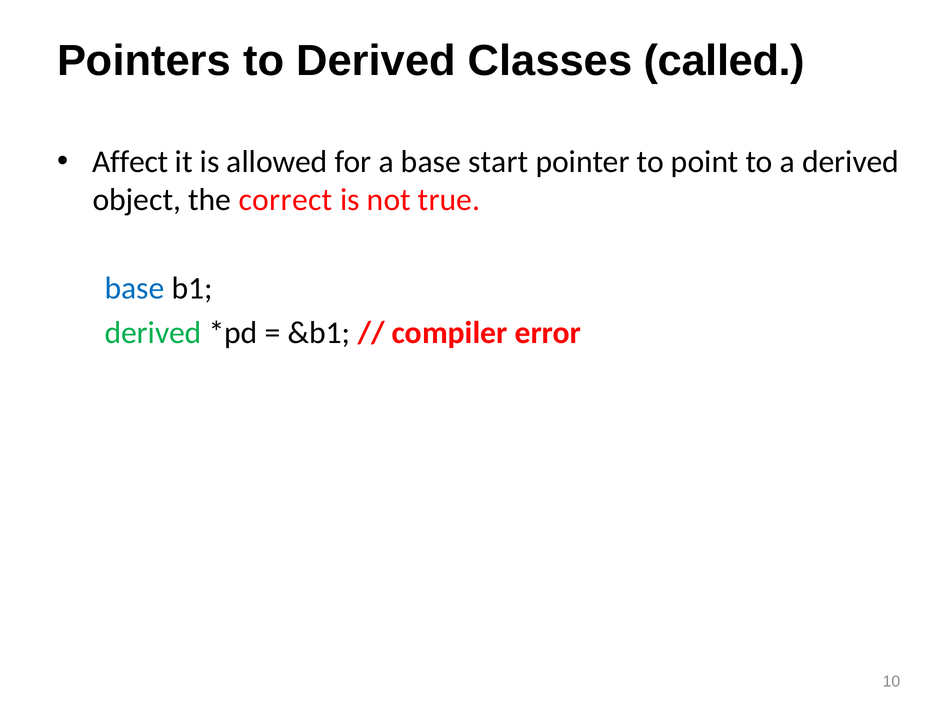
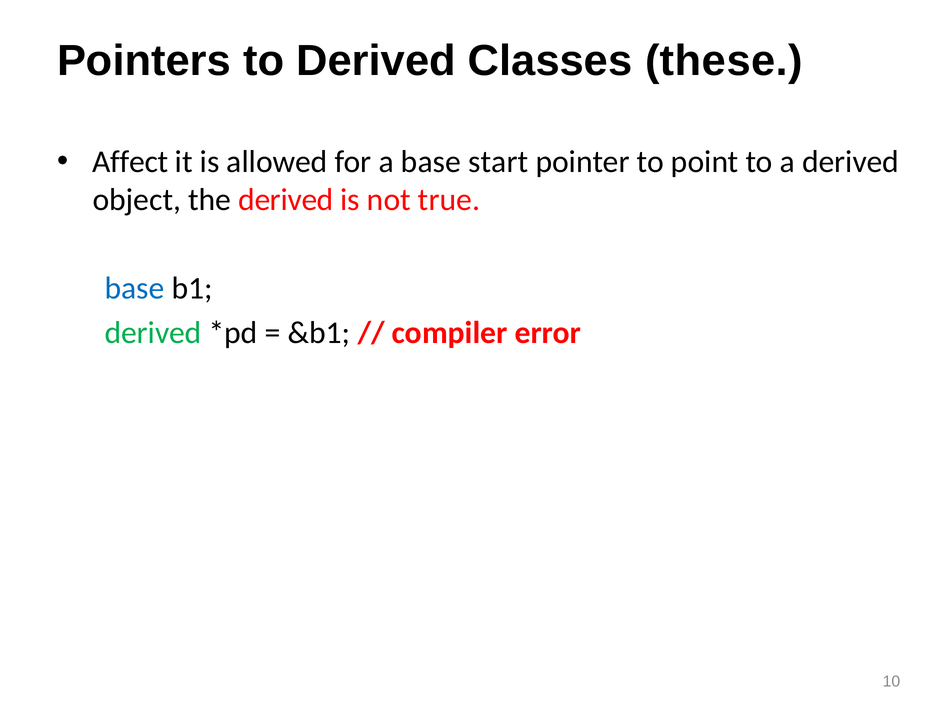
called: called -> these
the correct: correct -> derived
